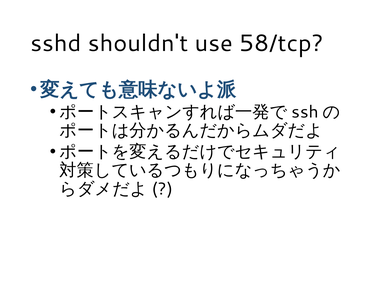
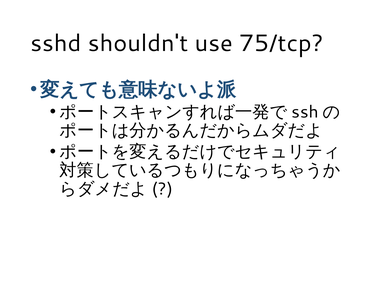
58/tcp: 58/tcp -> 75/tcp
